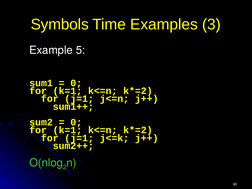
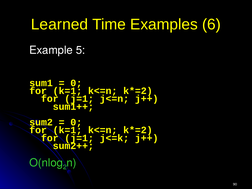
Symbols: Symbols -> Learned
3: 3 -> 6
